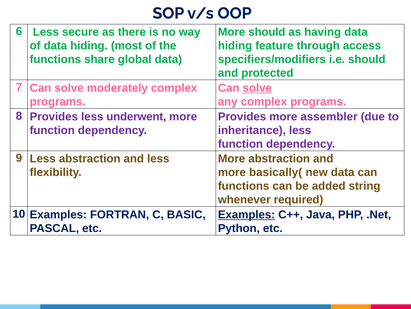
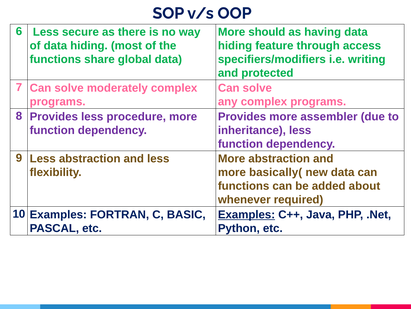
i.e should: should -> writing
solve at (257, 88) underline: present -> none
underwent: underwent -> procedure
string: string -> about
